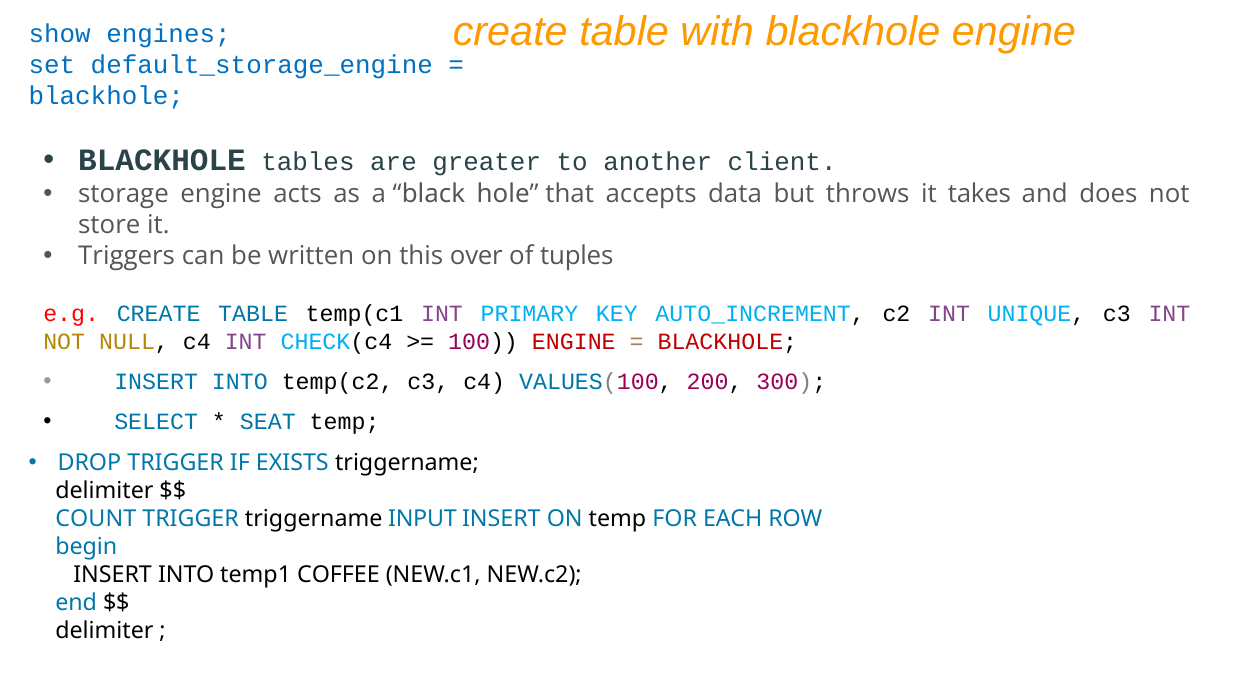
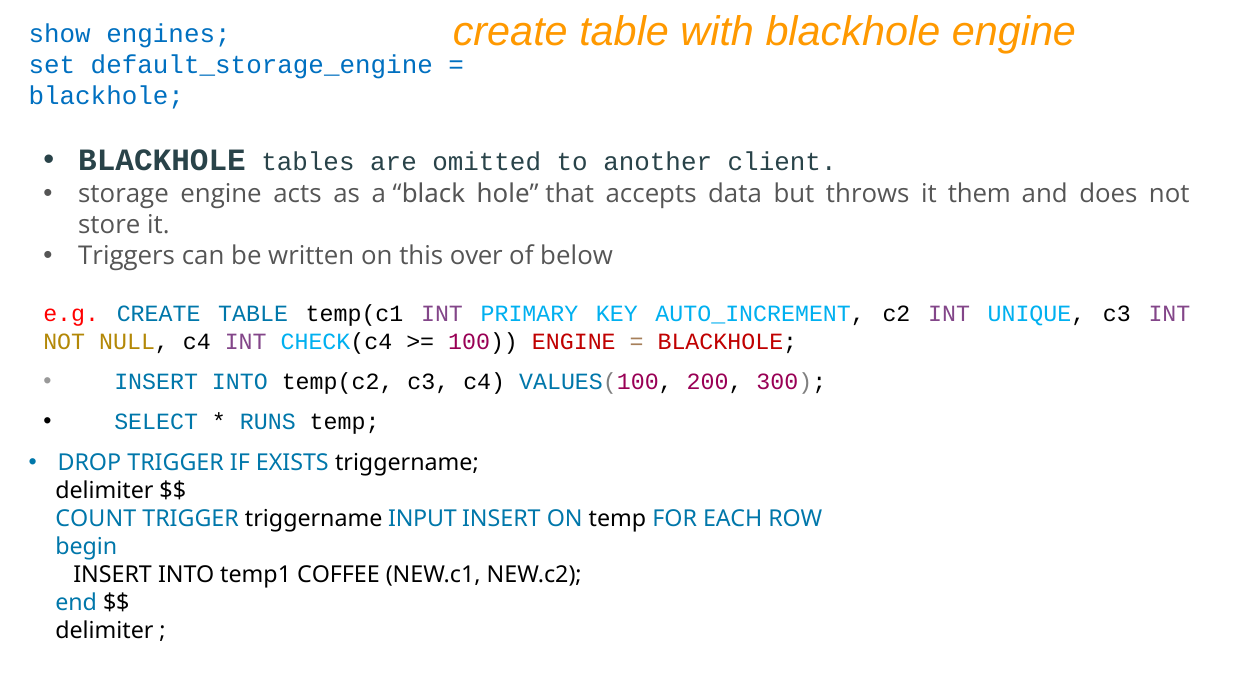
greater: greater -> omitted
takes: takes -> them
tuples: tuples -> below
SEAT: SEAT -> RUNS
